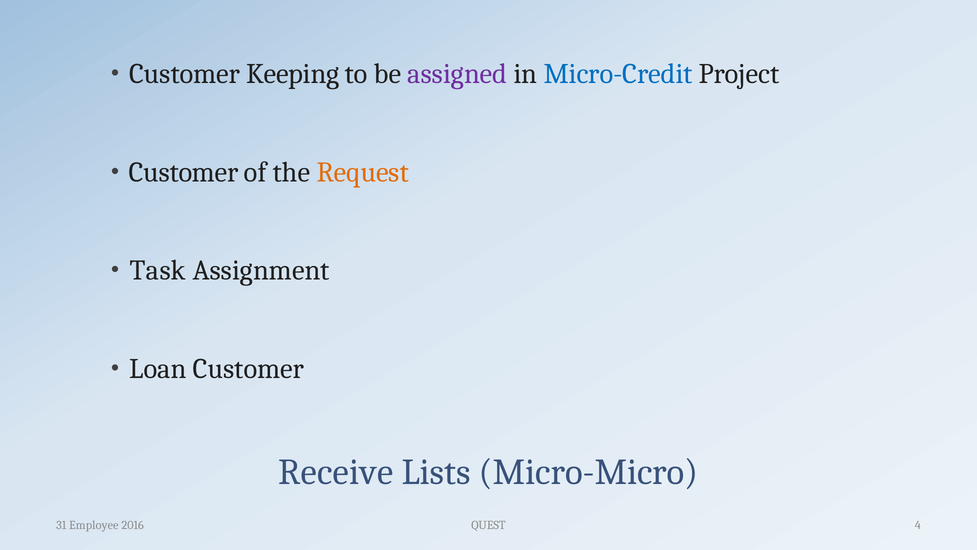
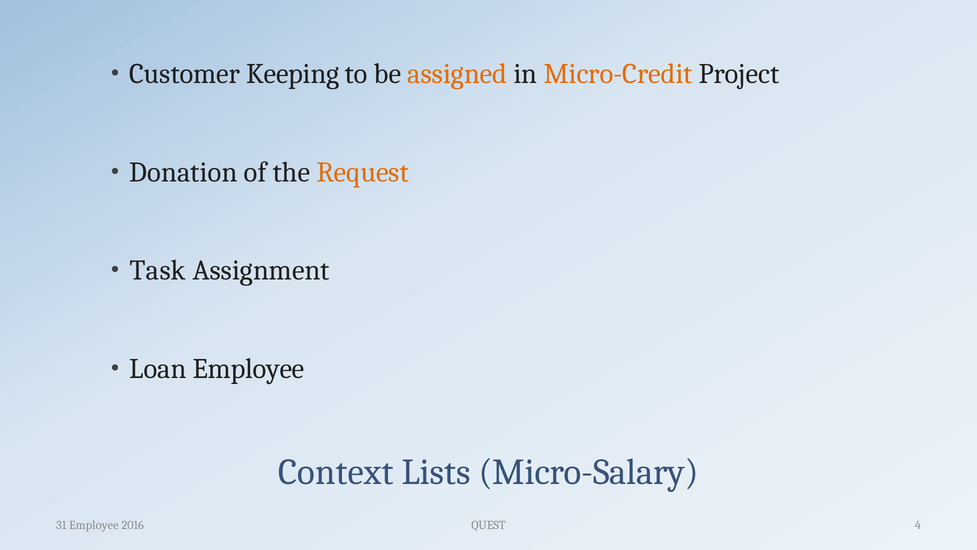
assigned colour: purple -> orange
Micro-Credit colour: blue -> orange
Customer at (184, 172): Customer -> Donation
Loan Customer: Customer -> Employee
Receive: Receive -> Context
Micro-Micro: Micro-Micro -> Micro-Salary
